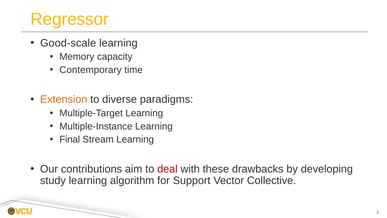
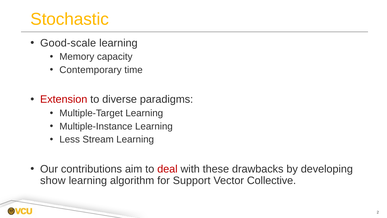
Regressor: Regressor -> Stochastic
Extension colour: orange -> red
Final: Final -> Less
study: study -> show
